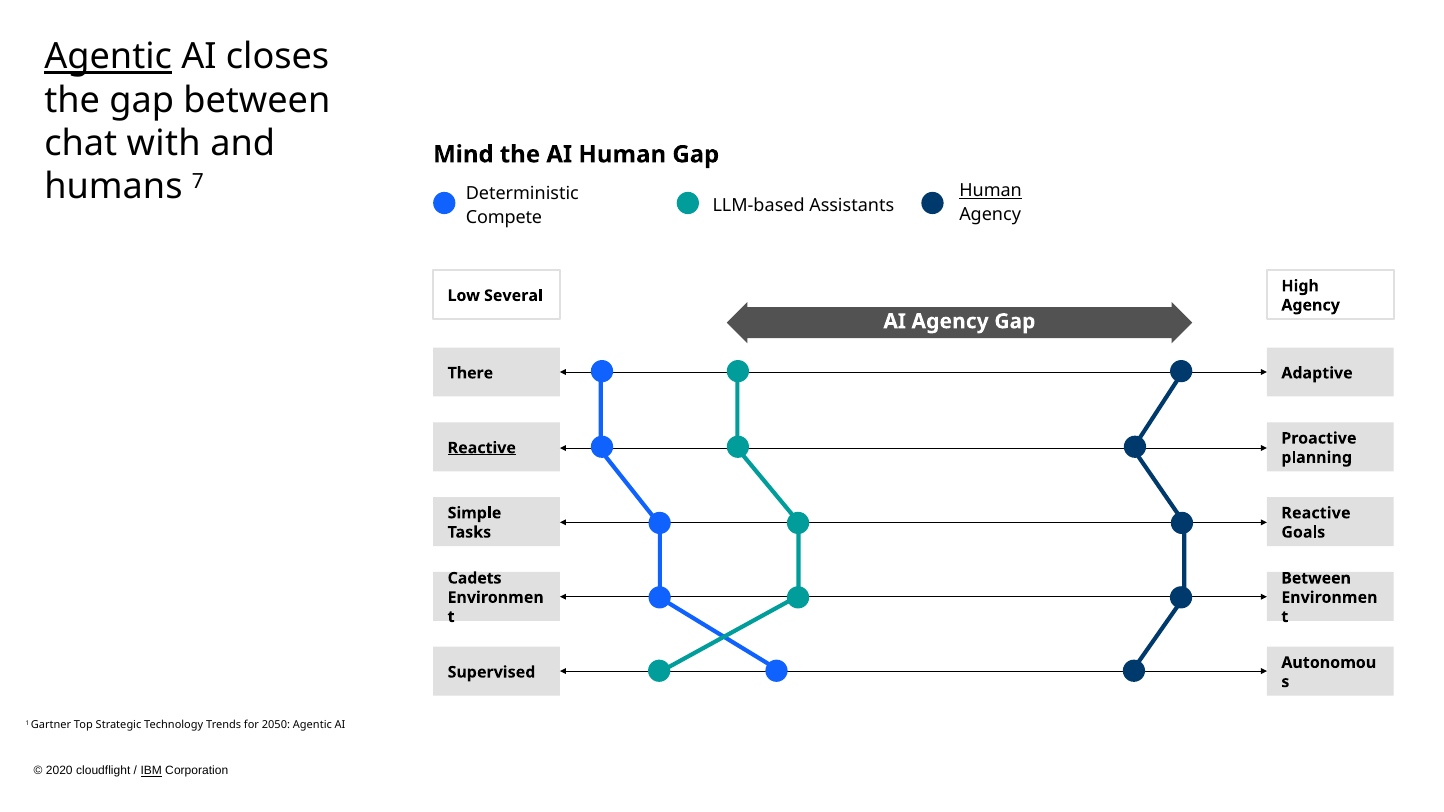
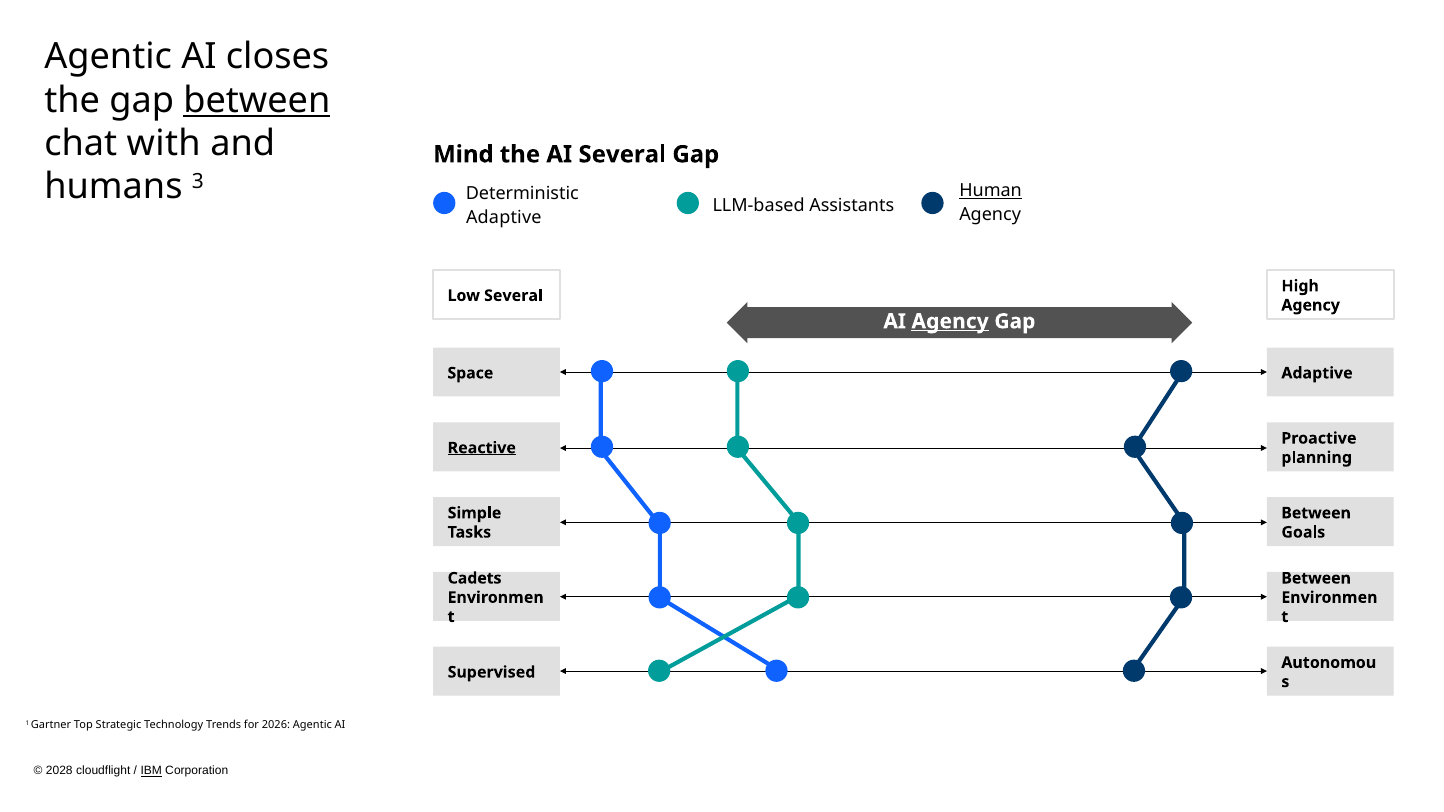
Agentic at (108, 57) underline: present -> none
between at (257, 100) underline: none -> present
AI Human: Human -> Several
7: 7 -> 3
Compete at (504, 217): Compete -> Adaptive
Agency at (950, 321) underline: none -> present
There: There -> Space
Reactive at (1316, 513): Reactive -> Between
2050: 2050 -> 2026
2020: 2020 -> 2028
